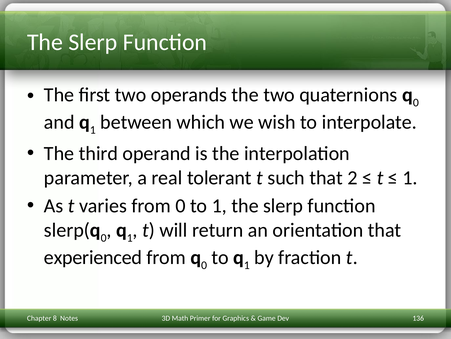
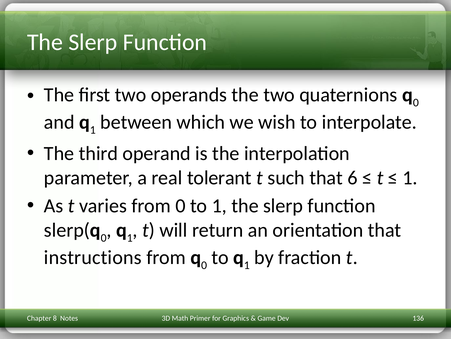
2: 2 -> 6
experienced: experienced -> instructions
